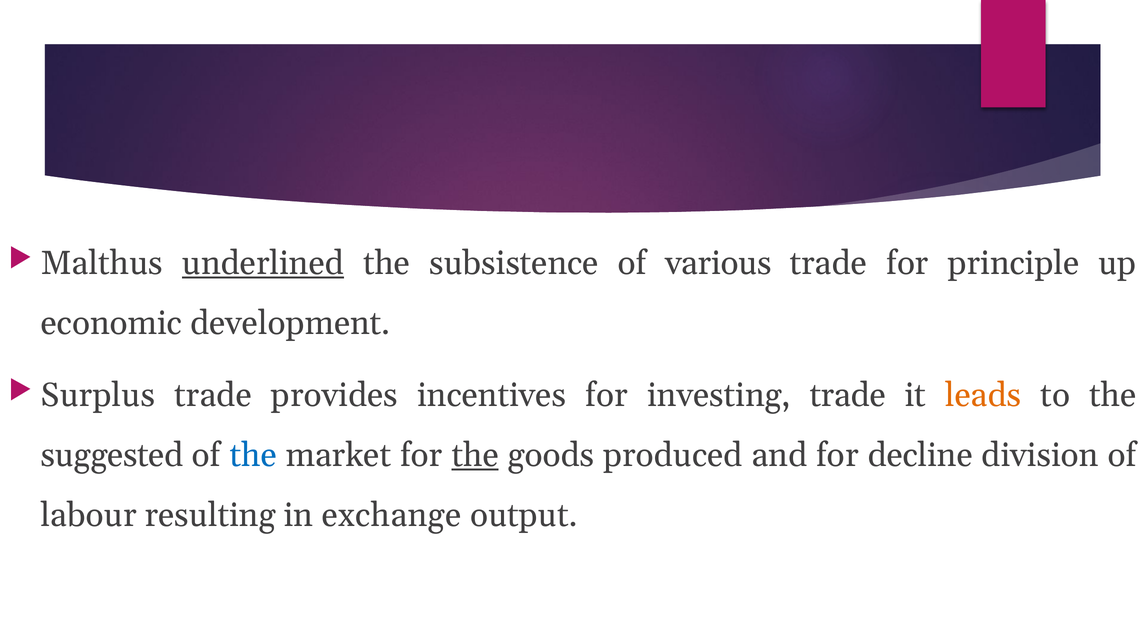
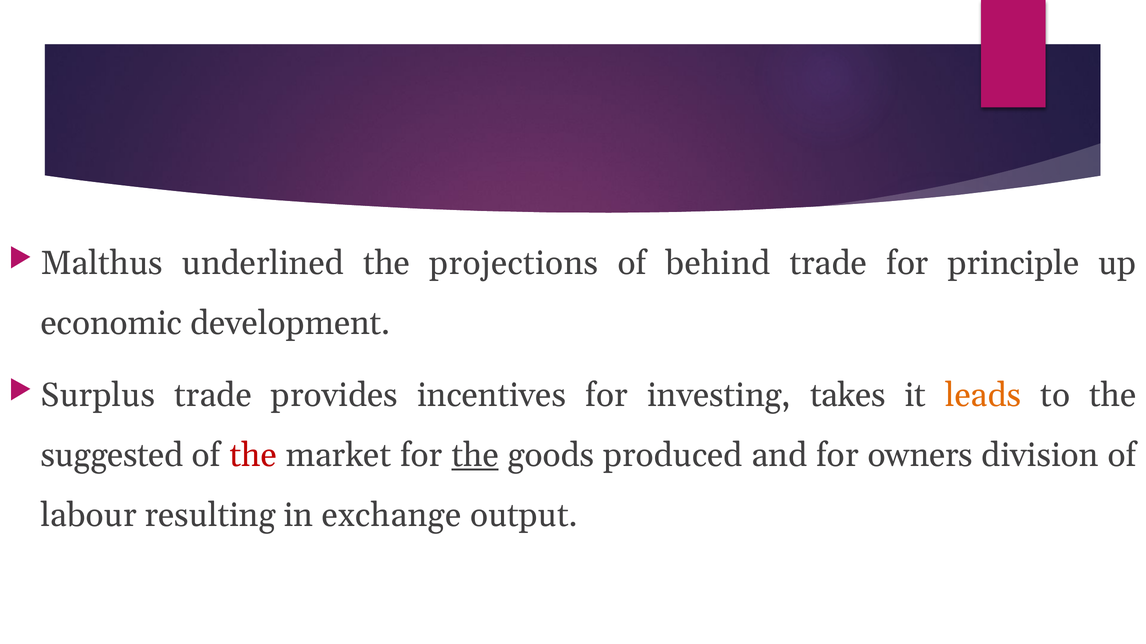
underlined underline: present -> none
subsistence: subsistence -> projections
various: various -> behind
investing trade: trade -> takes
the at (253, 456) colour: blue -> red
decline: decline -> owners
